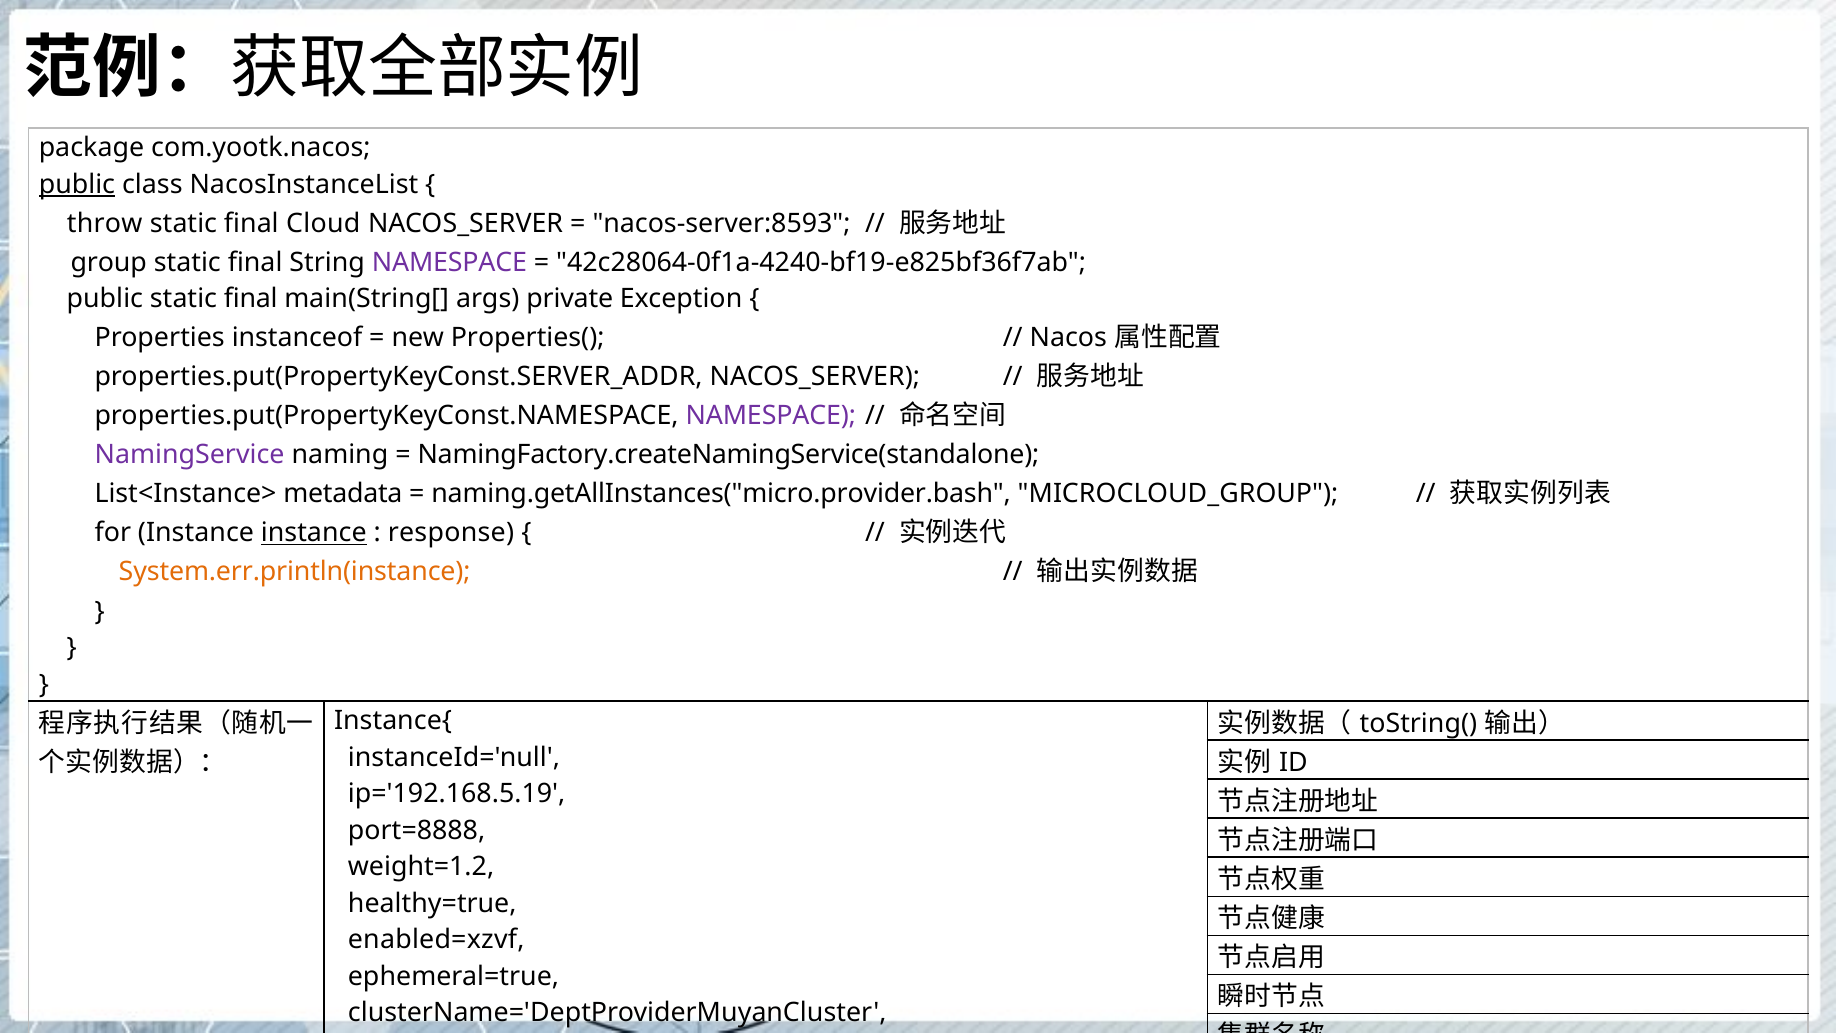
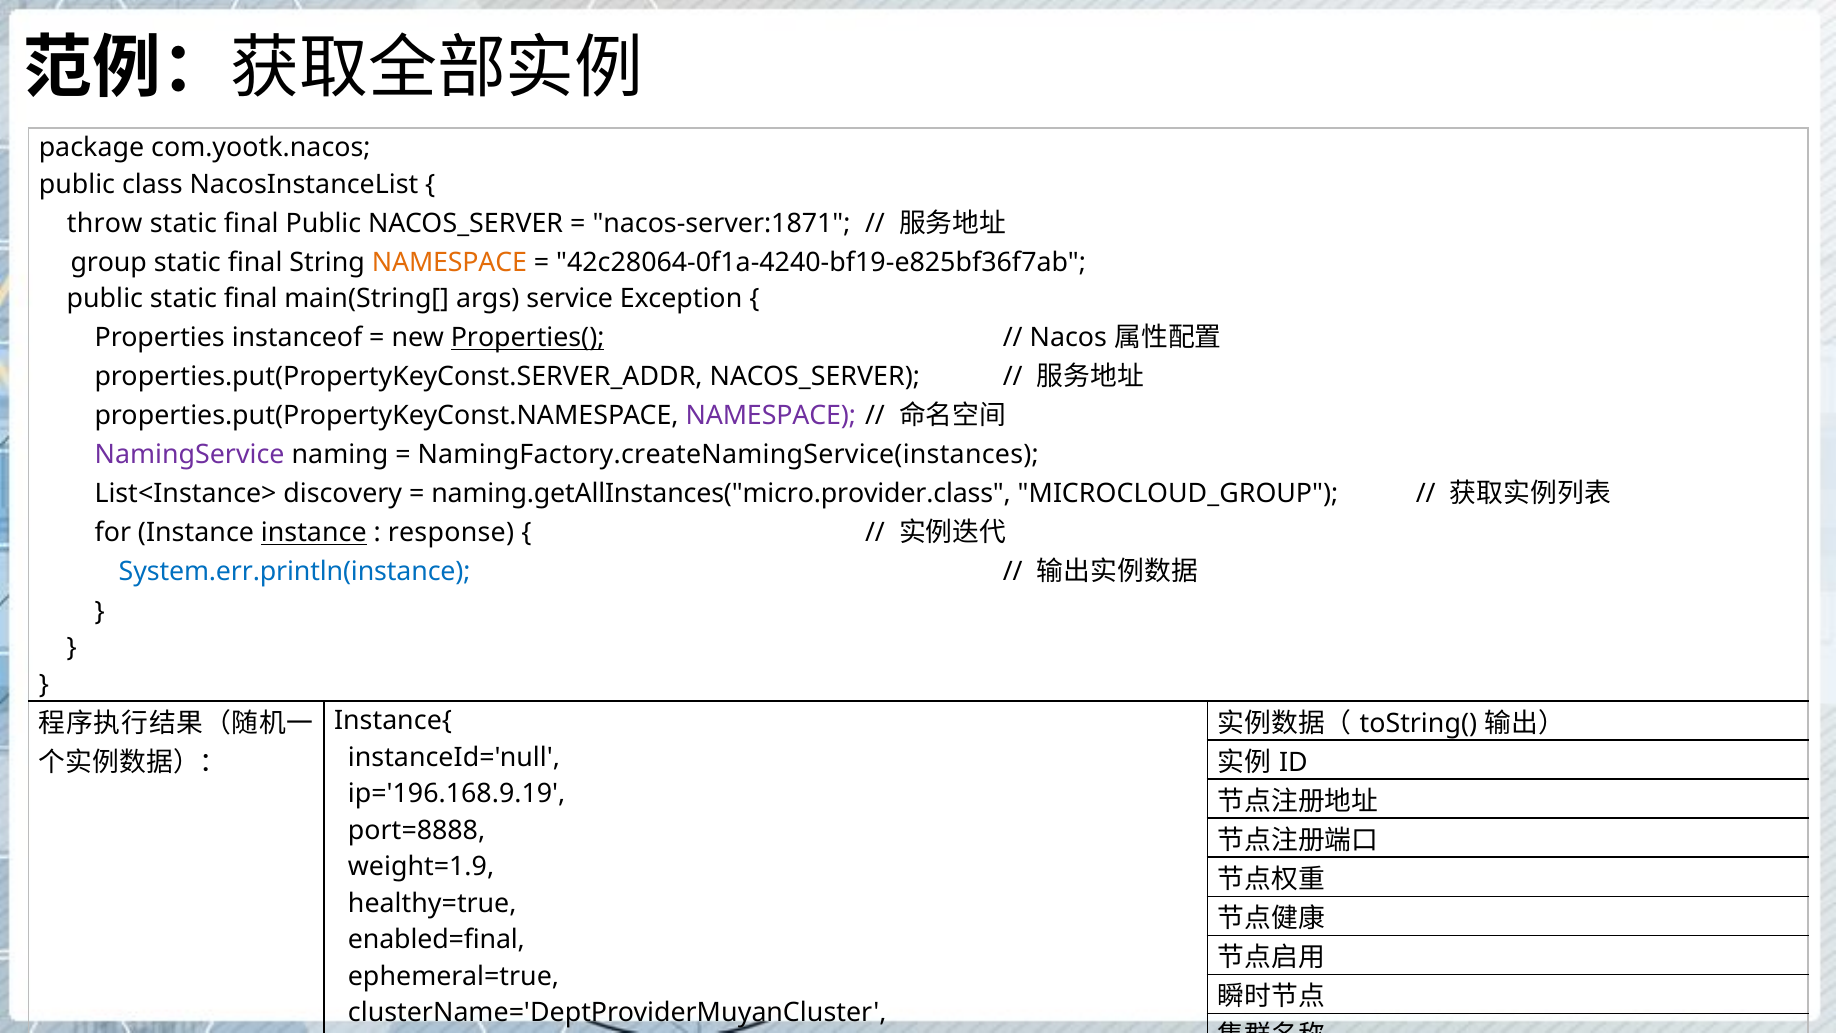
public at (77, 184) underline: present -> none
final Cloud: Cloud -> Public
nacos-server:8593: nacos-server:8593 -> nacos-server:1871
NAMESPACE at (449, 262) colour: purple -> orange
private: private -> service
Properties( underline: none -> present
NamingFactory.createNamingService(standalone: NamingFactory.createNamingService(standalone -> NamingFactory.createNamingService(instances
metadata: metadata -> discovery
naming.getAllInstances("micro.provider.bash: naming.getAllInstances("micro.provider.bash -> naming.getAllInstances("micro.provider.class
System.err.println(instance colour: orange -> blue
ip='192.168.5.19: ip='192.168.5.19 -> ip='196.168.9.19
weight=1.2: weight=1.2 -> weight=1.9
enabled=xzvf: enabled=xzvf -> enabled=final
